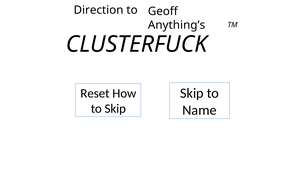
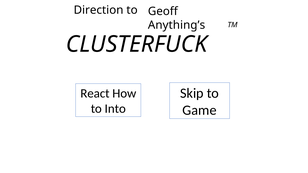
Reset: Reset -> React
to Skip: Skip -> Into
Name: Name -> Game
